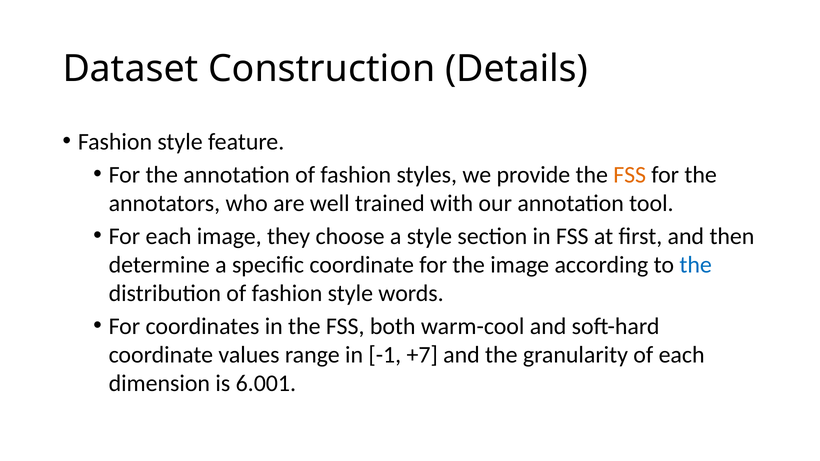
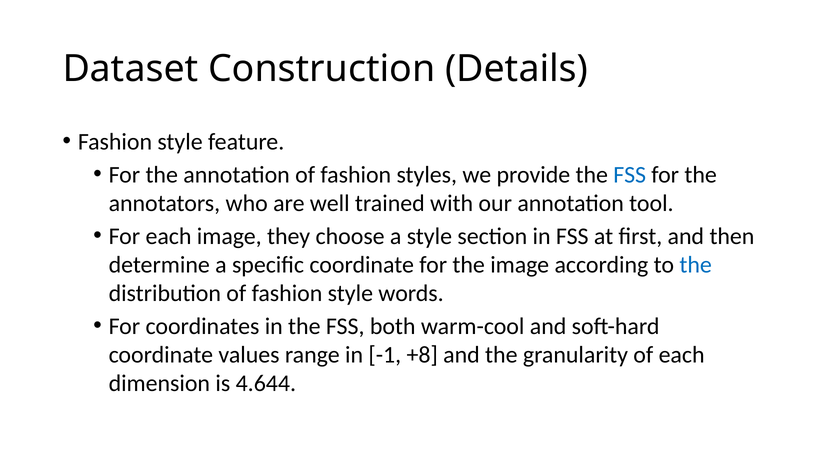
FSS at (630, 175) colour: orange -> blue
+7: +7 -> +8
6.001: 6.001 -> 4.644
